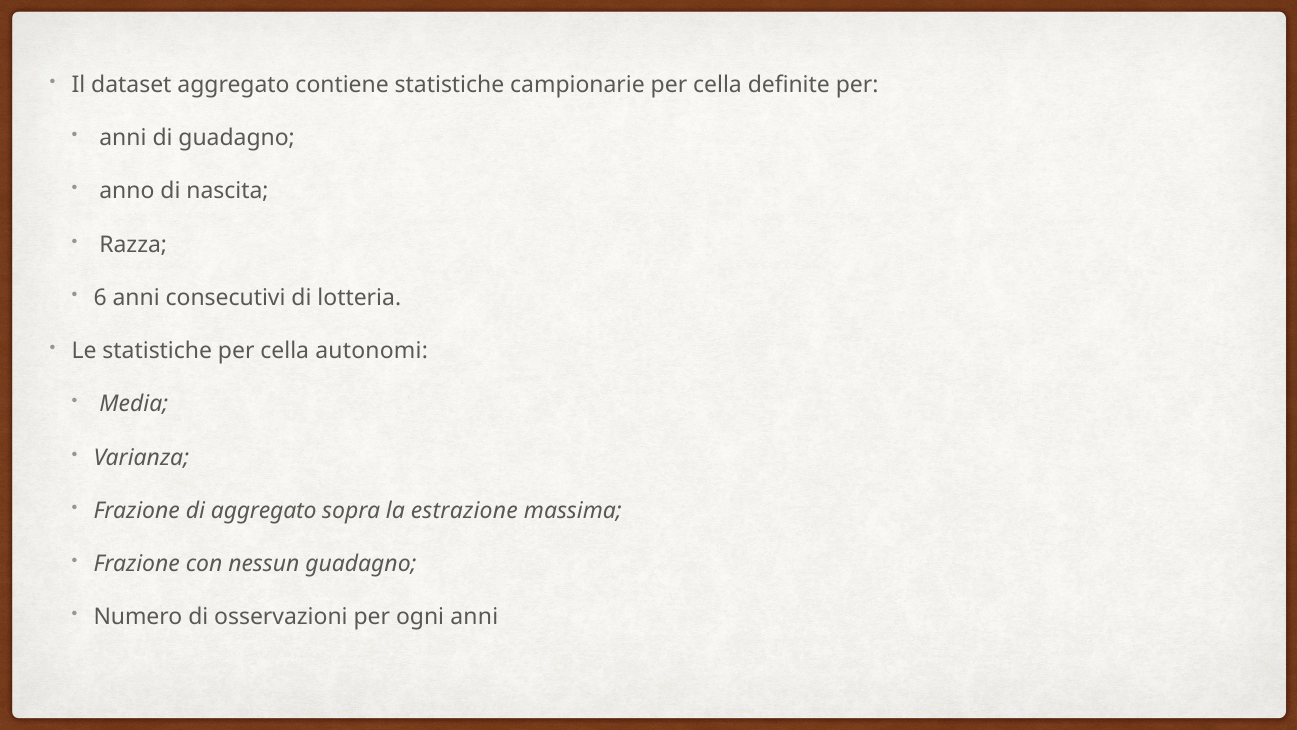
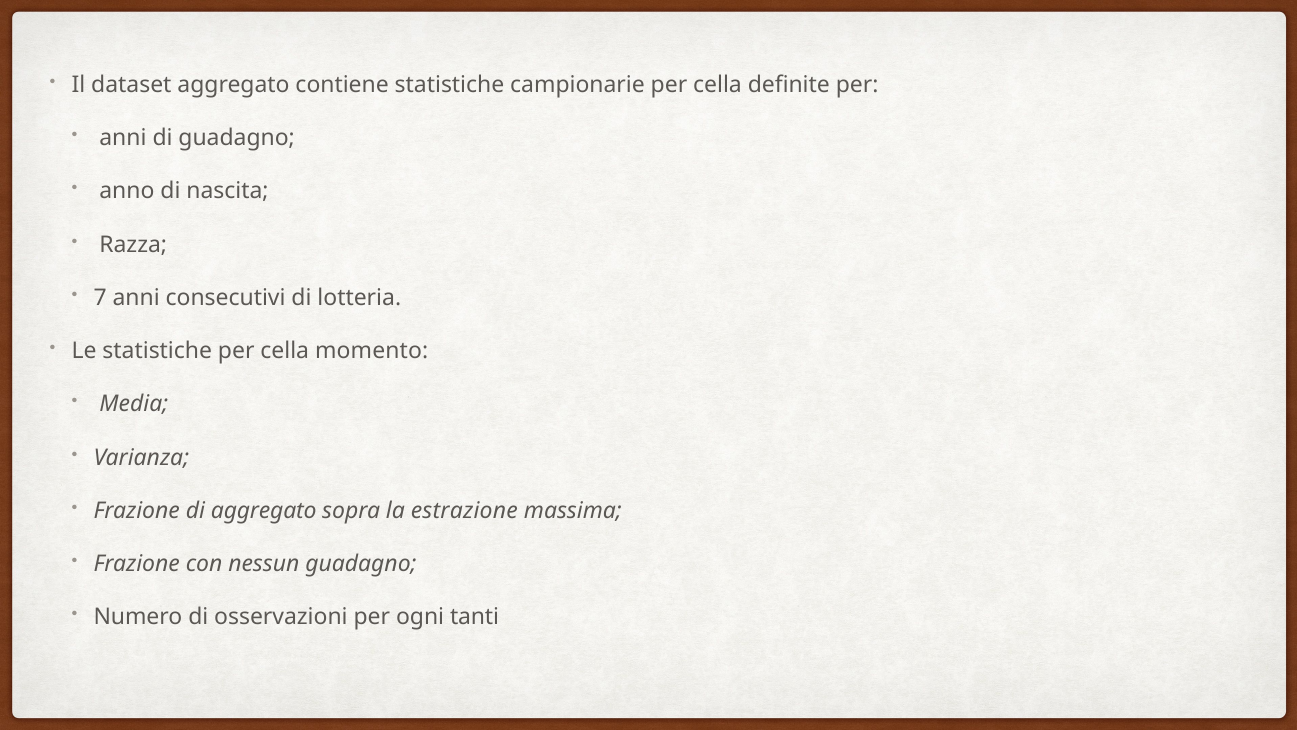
6: 6 -> 7
autonomi: autonomi -> momento
ogni anni: anni -> tanti
